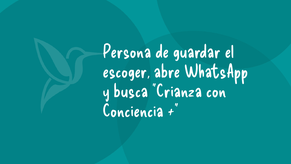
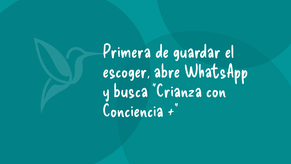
Persona: Persona -> Primera
